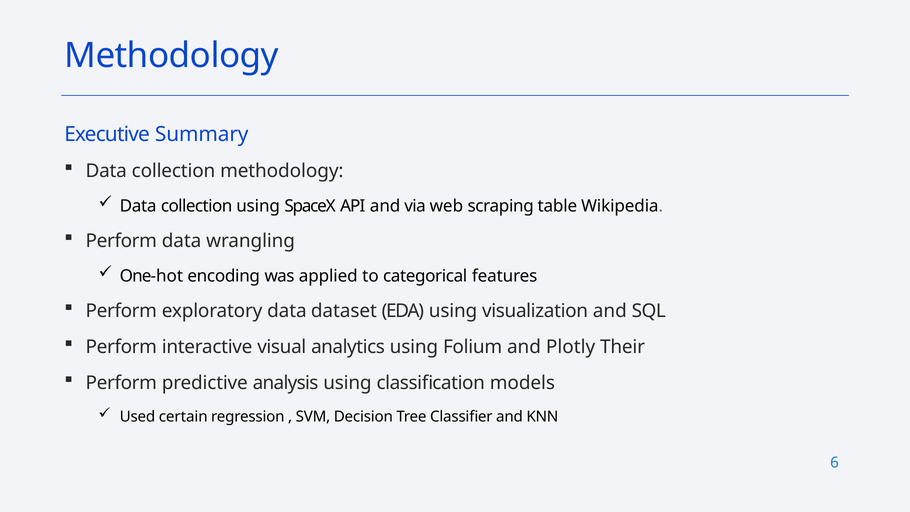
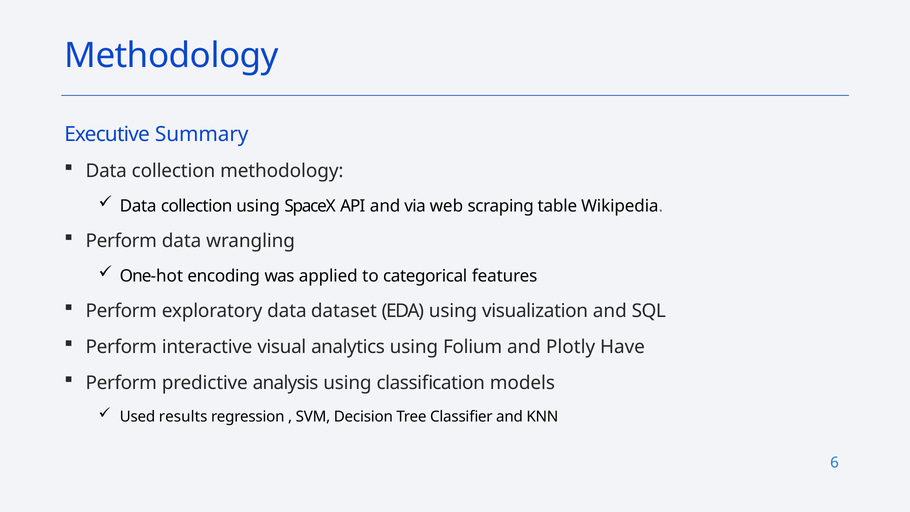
Their: Their -> Have
certain: certain -> results
